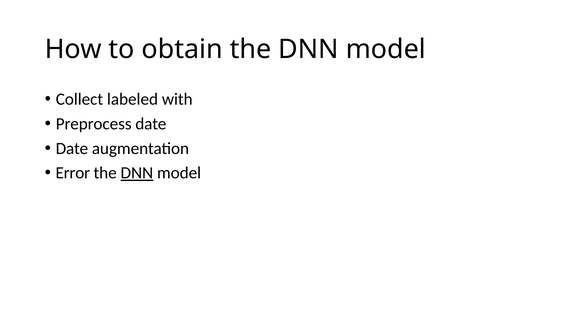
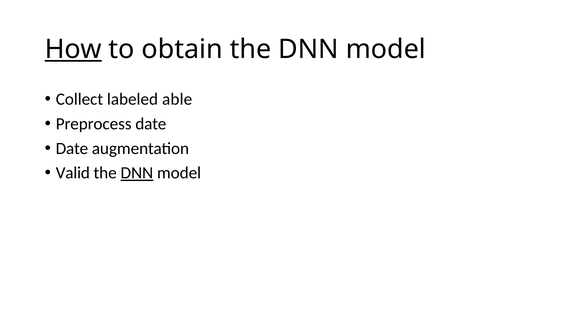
How underline: none -> present
with: with -> able
Error: Error -> Valid
